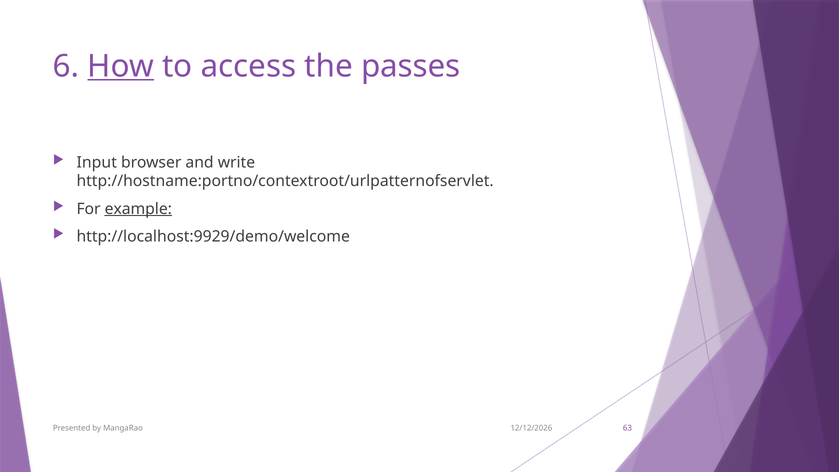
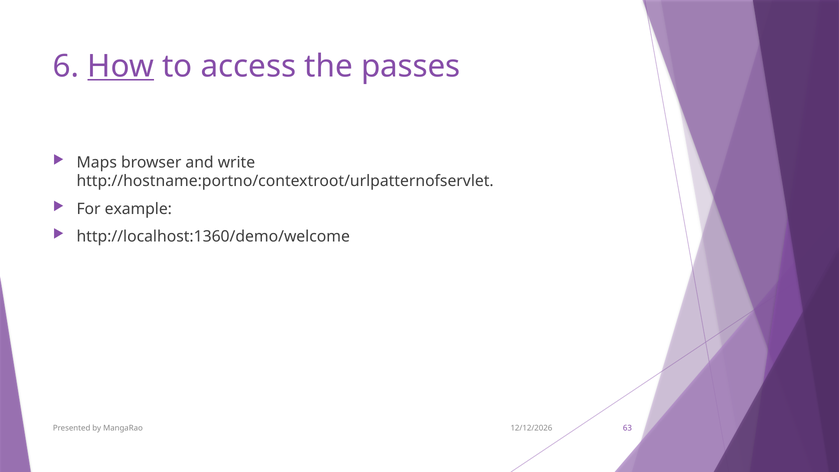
Input: Input -> Maps
example underline: present -> none
http://localhost:9929/demo/welcome: http://localhost:9929/demo/welcome -> http://localhost:1360/demo/welcome
